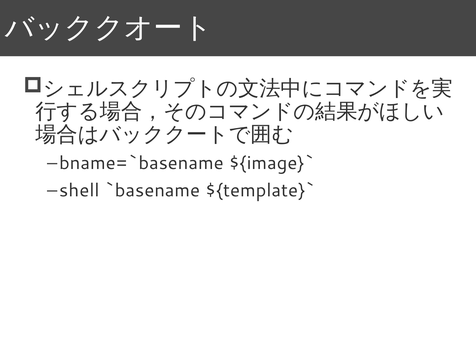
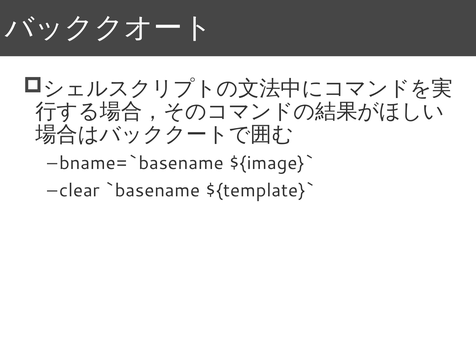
shell: shell -> clear
